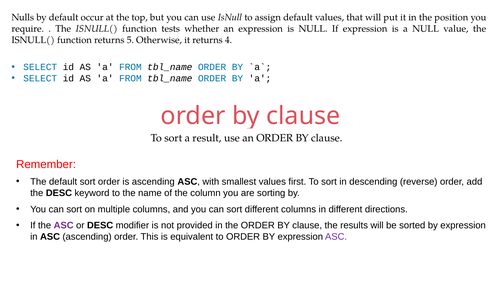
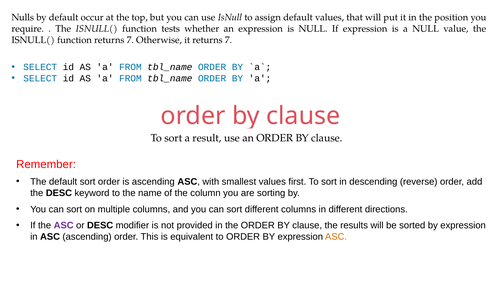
function returns 5: 5 -> 7
it returns 4: 4 -> 7
ASC at (336, 237) colour: purple -> orange
